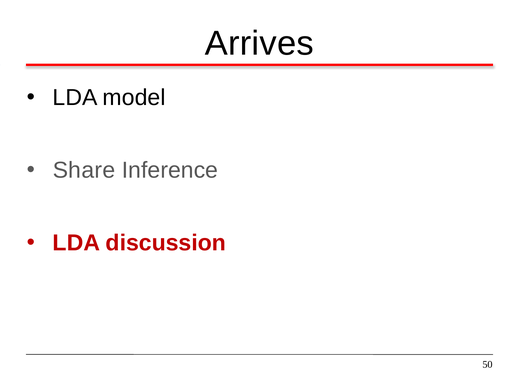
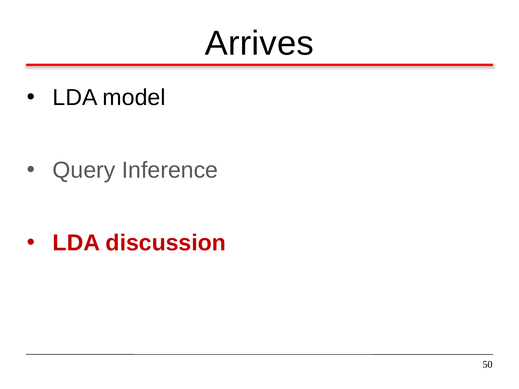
Share: Share -> Query
